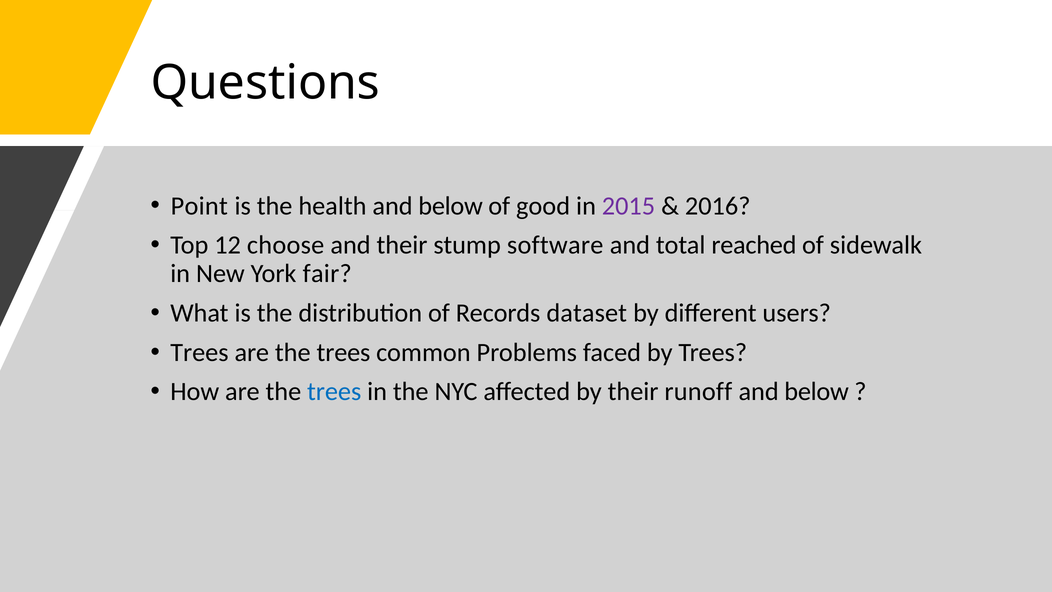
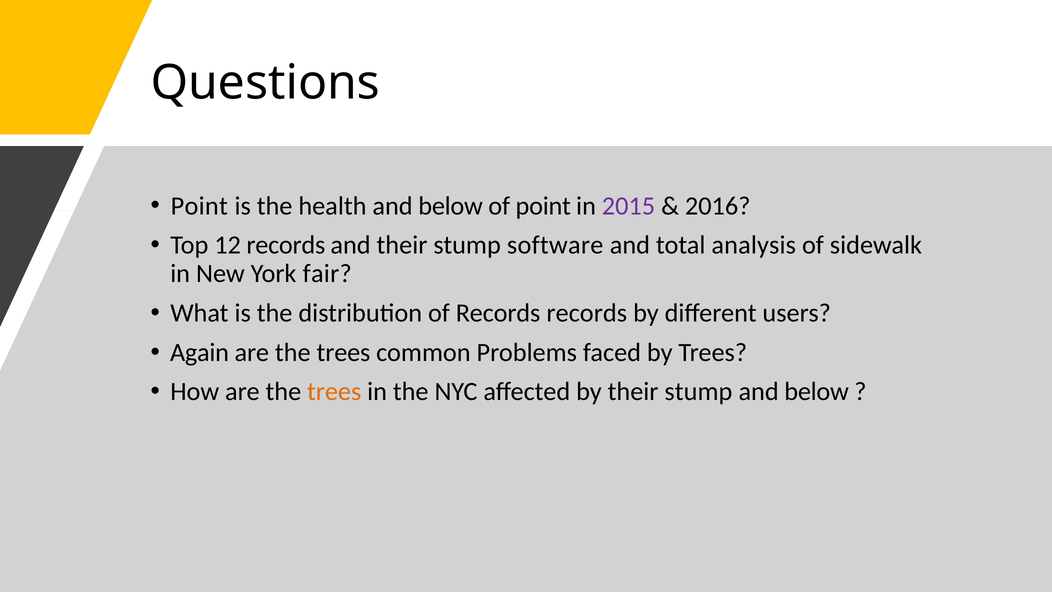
of good: good -> point
12 choose: choose -> records
reached: reached -> analysis
Records dataset: dataset -> records
Trees at (199, 352): Trees -> Again
trees at (334, 392) colour: blue -> orange
by their runoff: runoff -> stump
